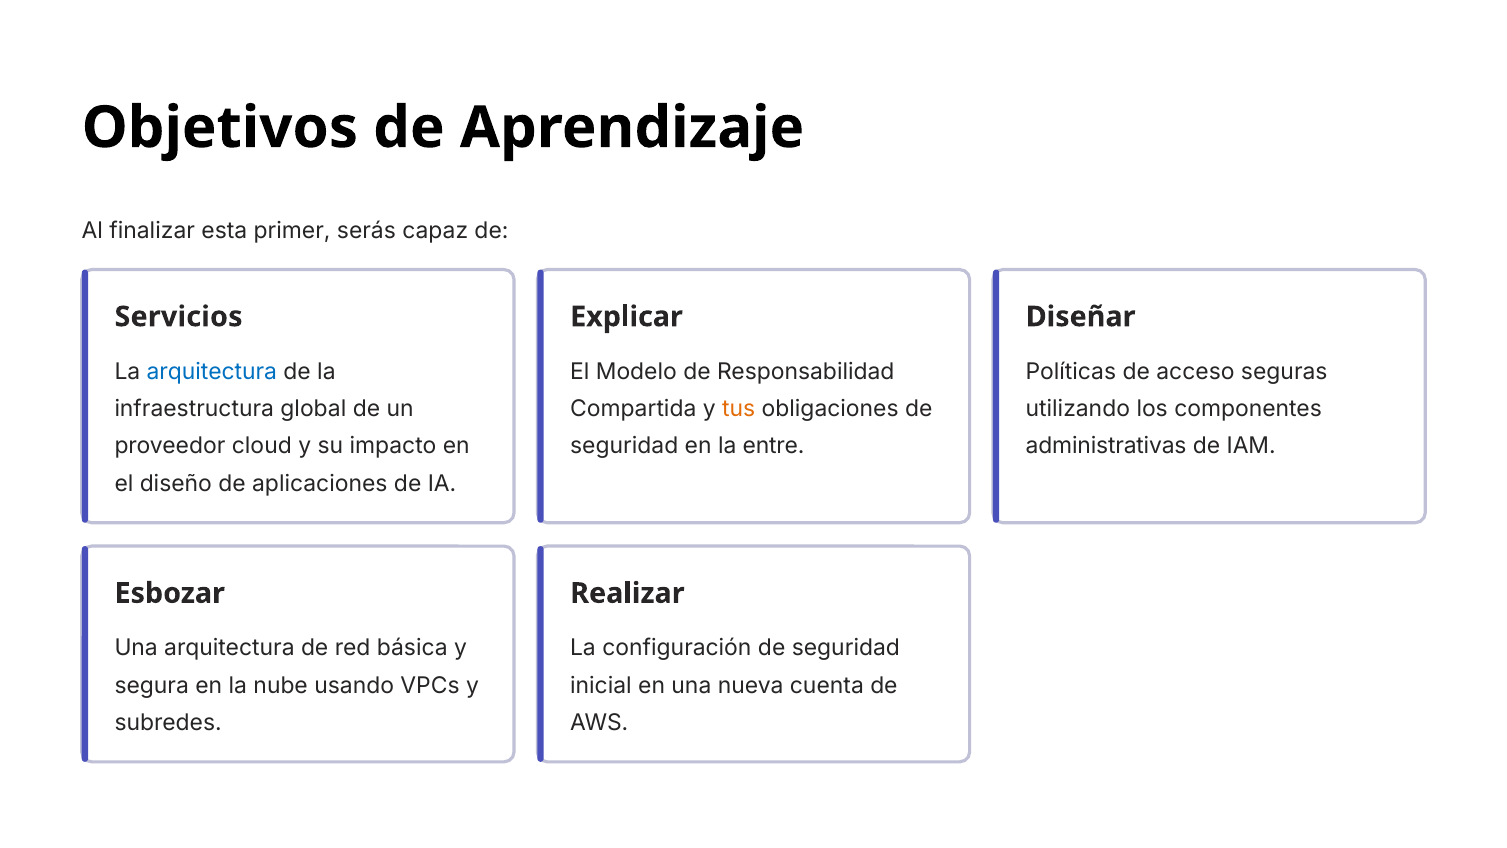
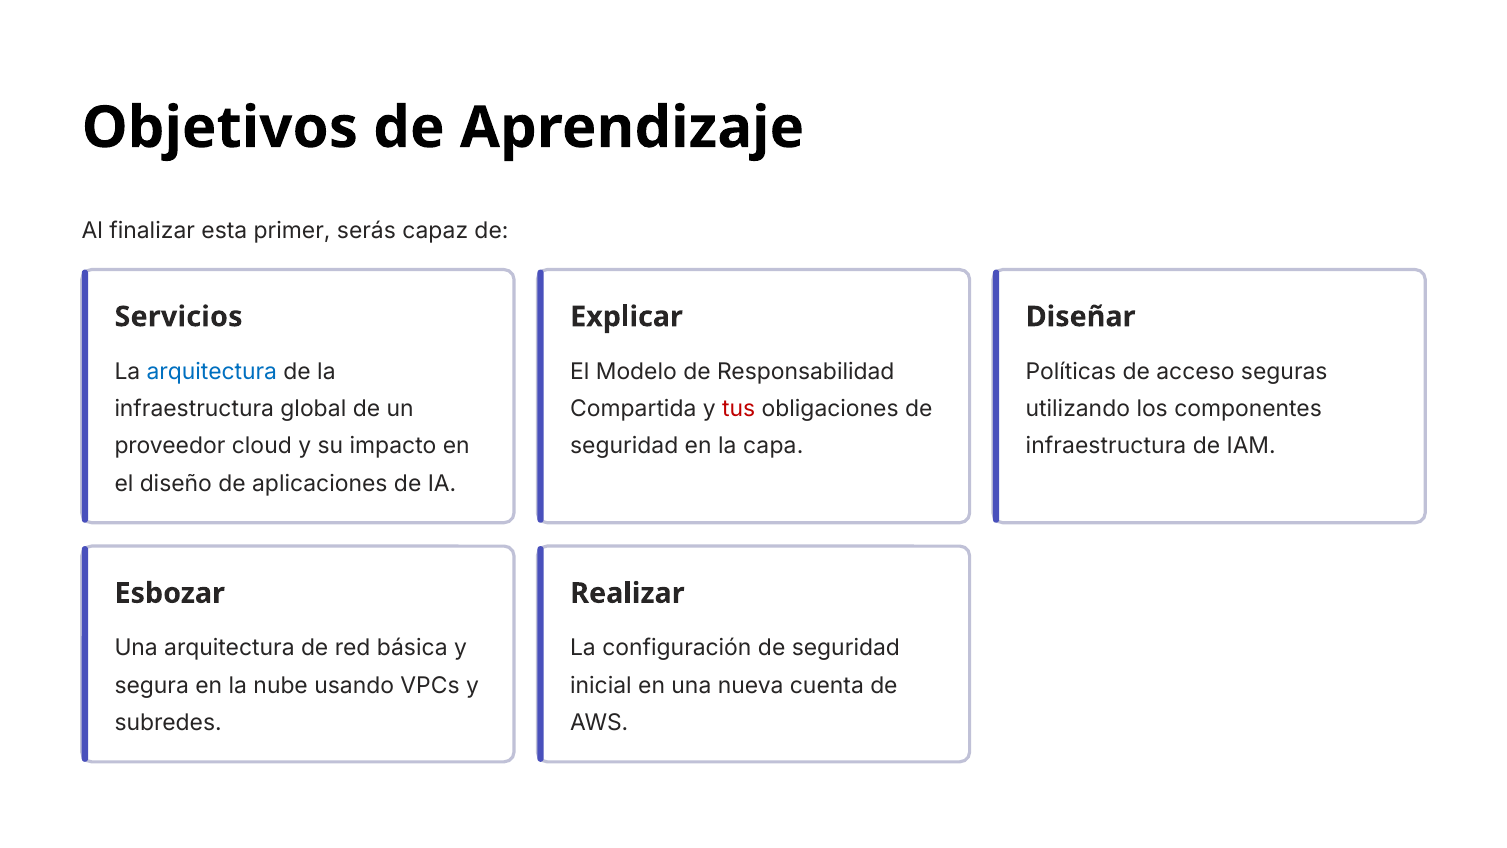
tus colour: orange -> red
entre: entre -> capa
administrativas at (1106, 446): administrativas -> infraestructura
